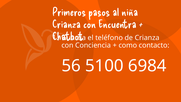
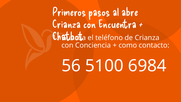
niña: niña -> abre
